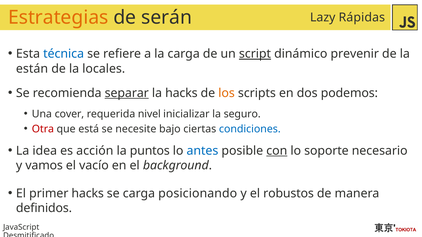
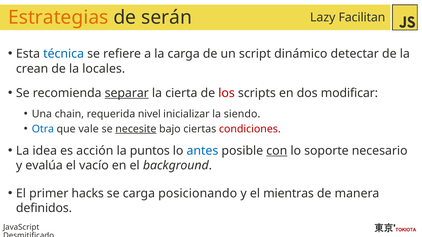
Rápidas: Rápidas -> Facilitan
script underline: present -> none
prevenir: prevenir -> detectar
están: están -> crean
la hacks: hacks -> cierta
los colour: orange -> red
podemos: podemos -> modificar
cover: cover -> chain
seguro: seguro -> siendo
Otra colour: red -> blue
está: está -> vale
necesite underline: none -> present
condiciones colour: blue -> red
vamos: vamos -> evalúa
robustos: robustos -> mientras
